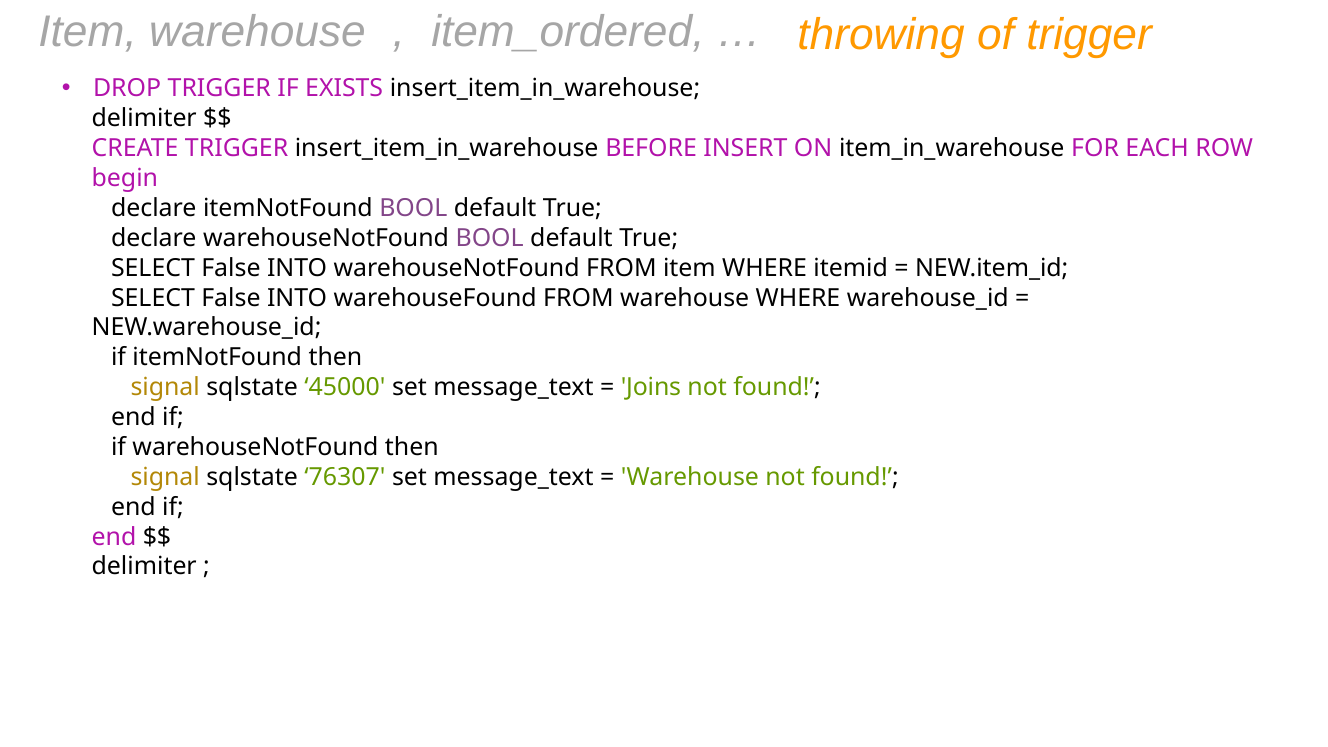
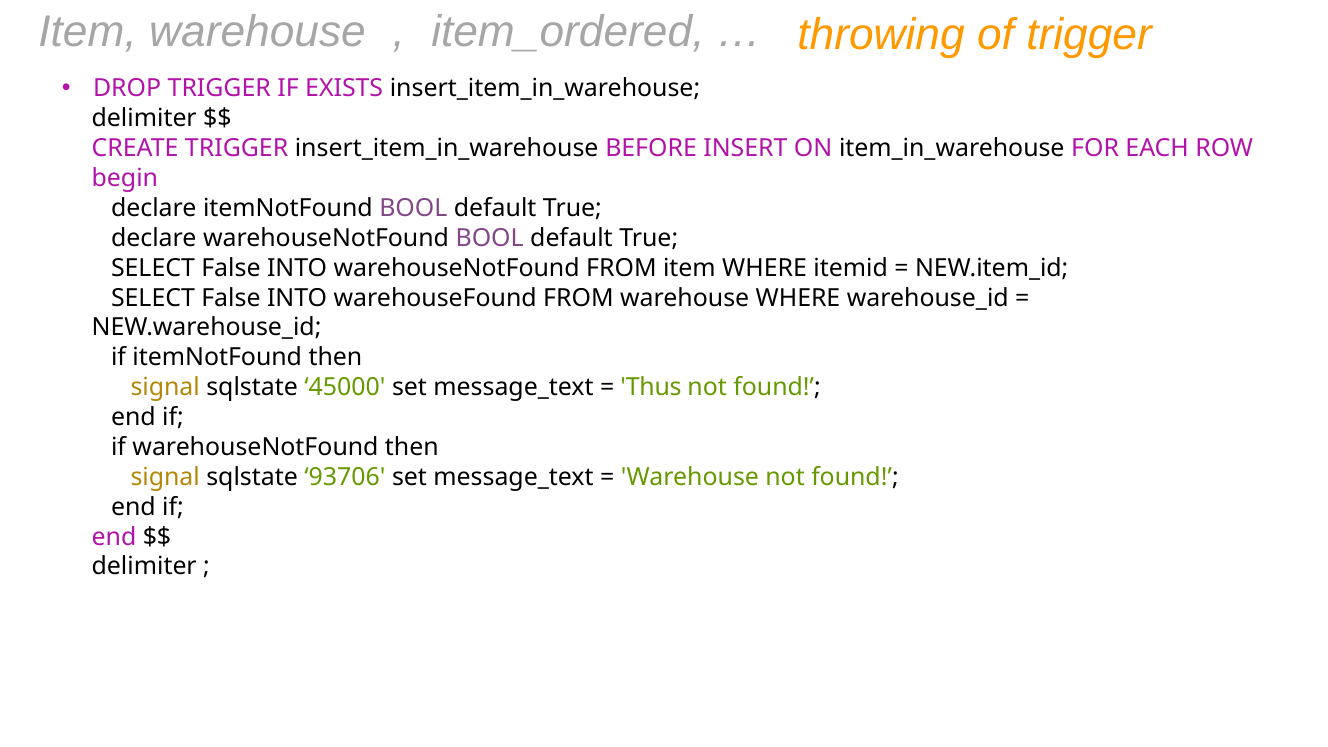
Joins: Joins -> Thus
76307: 76307 -> 93706
